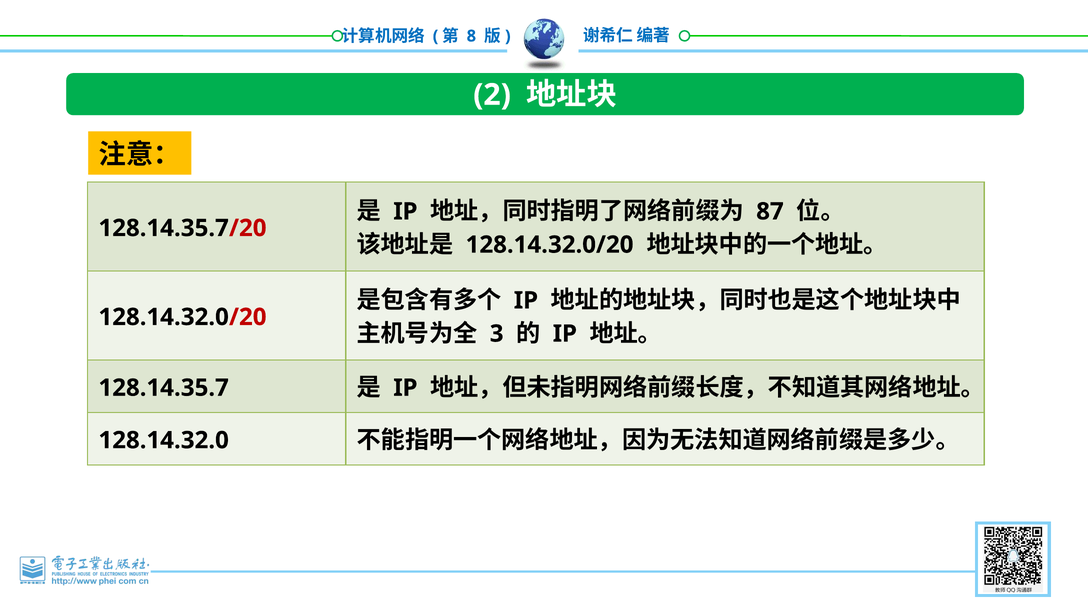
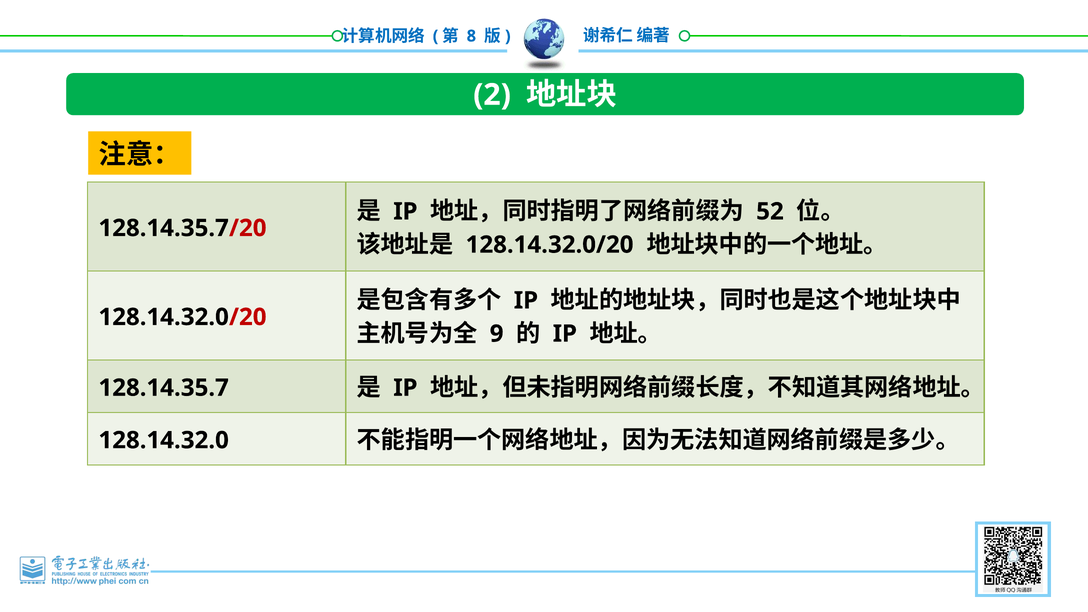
87: 87 -> 52
3: 3 -> 9
